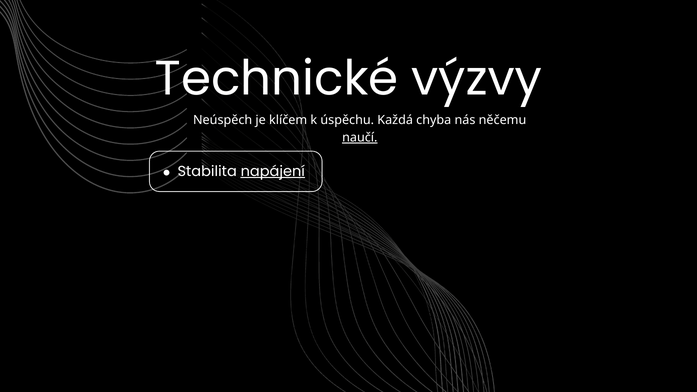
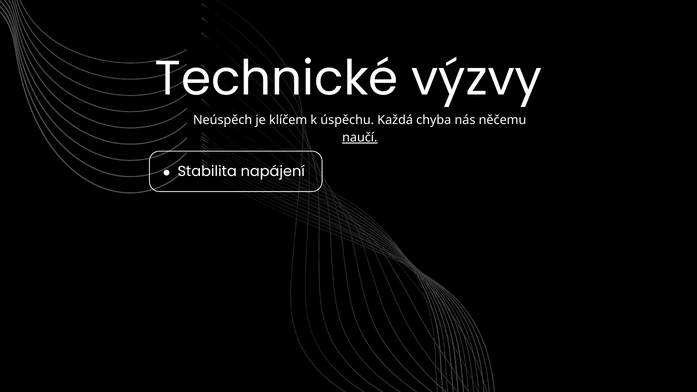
napájení underline: present -> none
